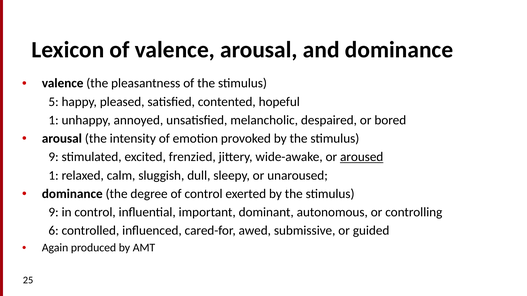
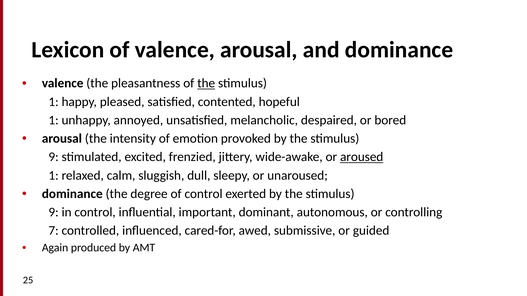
the at (206, 83) underline: none -> present
5 at (54, 102): 5 -> 1
6: 6 -> 7
